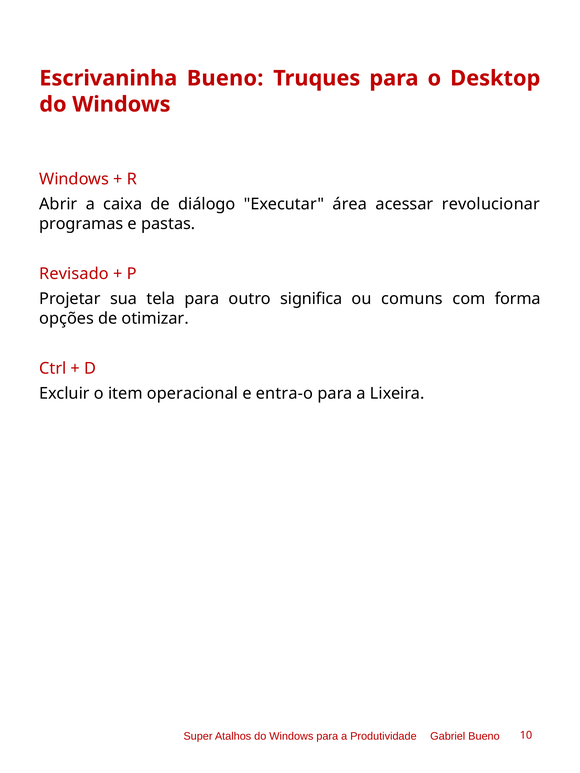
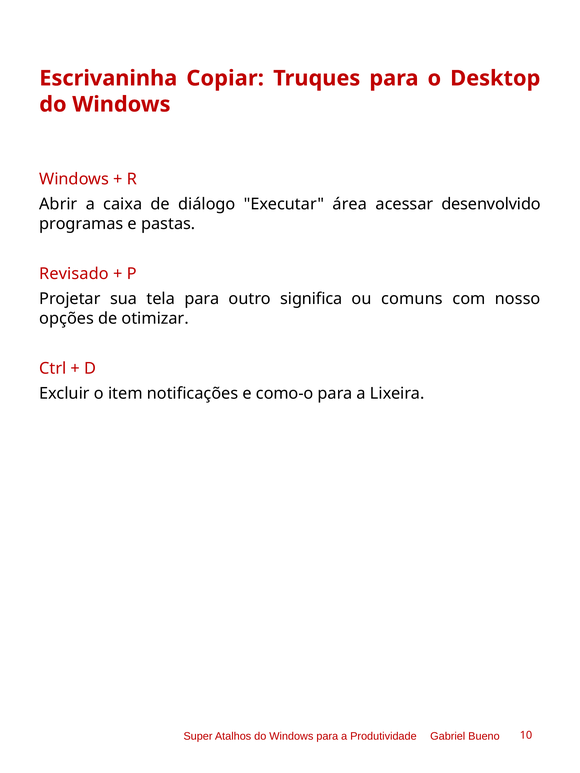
Escrivaninha Bueno: Bueno -> Copiar
revolucionar: revolucionar -> desenvolvido
forma: forma -> nosso
operacional: operacional -> notificações
entra-o: entra-o -> como-o
